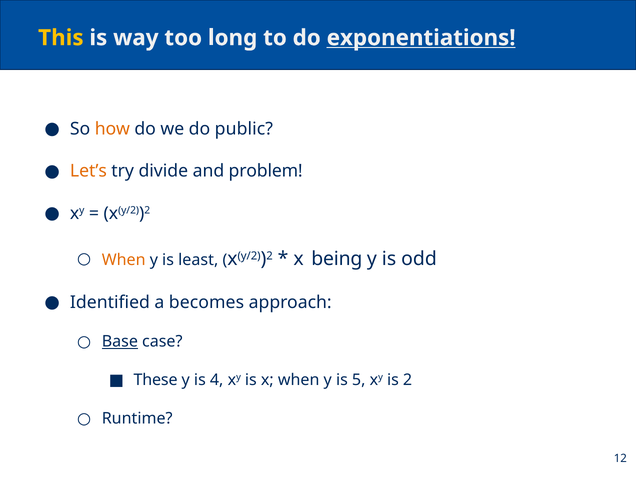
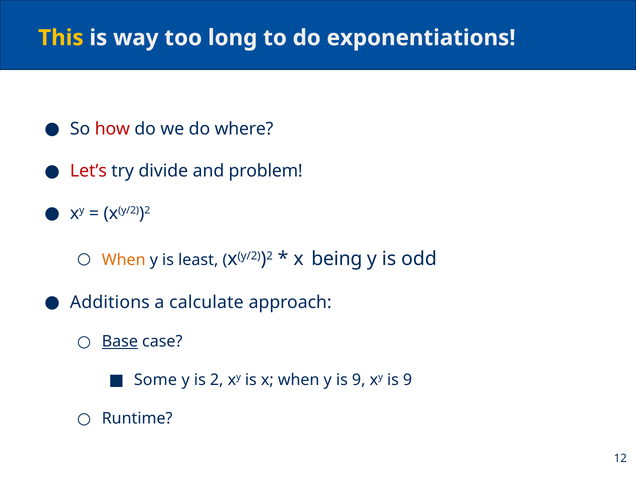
exponentiations underline: present -> none
how colour: orange -> red
public: public -> where
Let’s colour: orange -> red
Identified: Identified -> Additions
becomes: becomes -> calculate
These: These -> Some
4: 4 -> 2
y is 5: 5 -> 9
xy is 2: 2 -> 9
